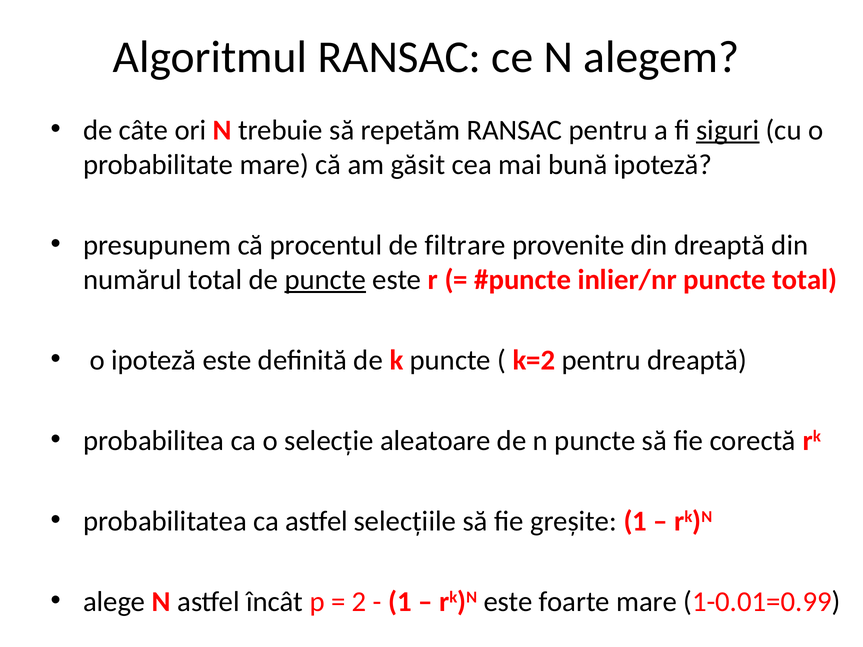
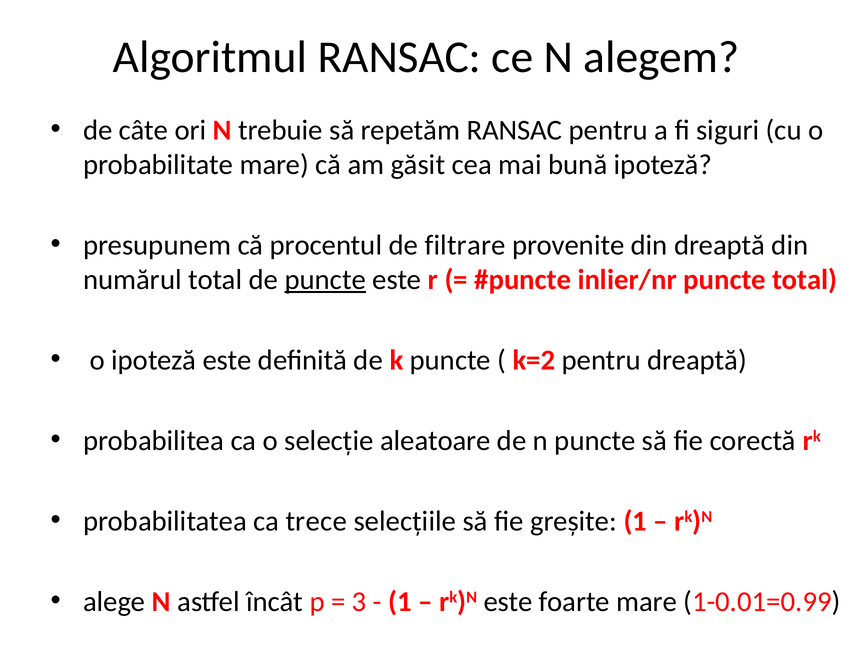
siguri underline: present -> none
ca astfel: astfel -> trece
2: 2 -> 3
